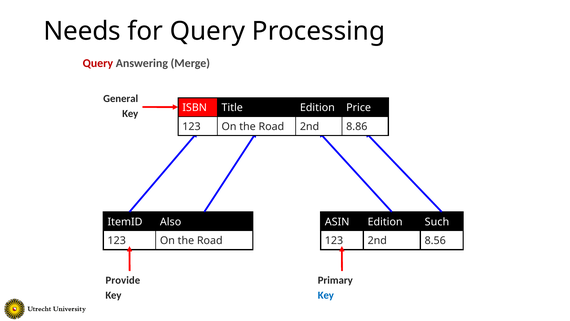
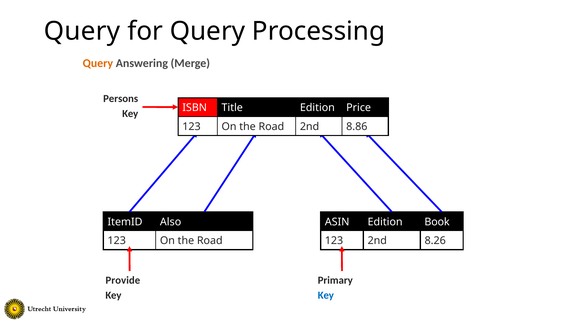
Needs at (82, 31): Needs -> Query
Query at (98, 63) colour: red -> orange
General: General -> Persons
Such: Such -> Book
8.56: 8.56 -> 8.26
